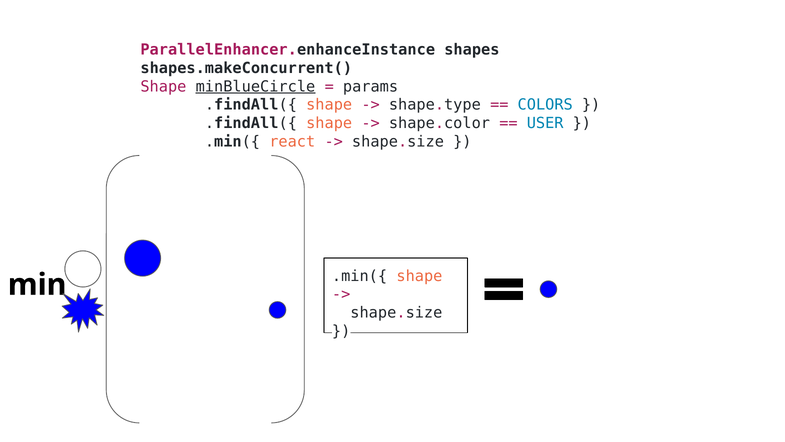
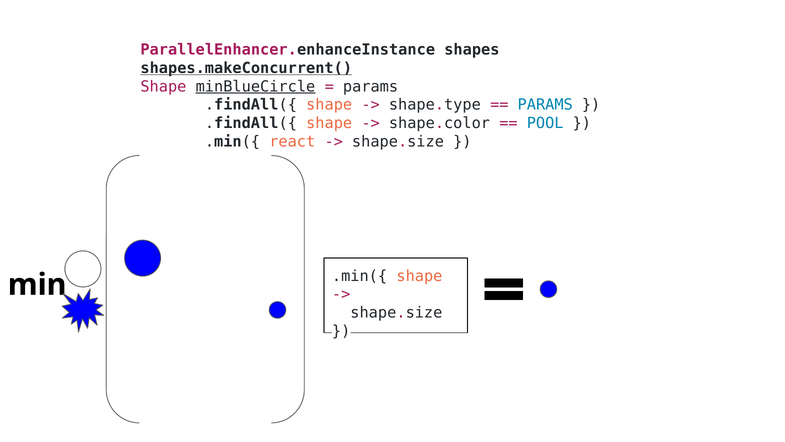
shapes.makeConcurrent( underline: none -> present
COLORS at (545, 105): COLORS -> PARAMS
USER: USER -> POOL
